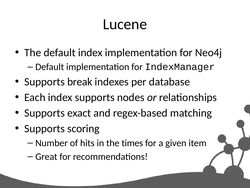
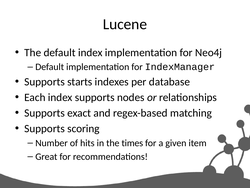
break: break -> starts
